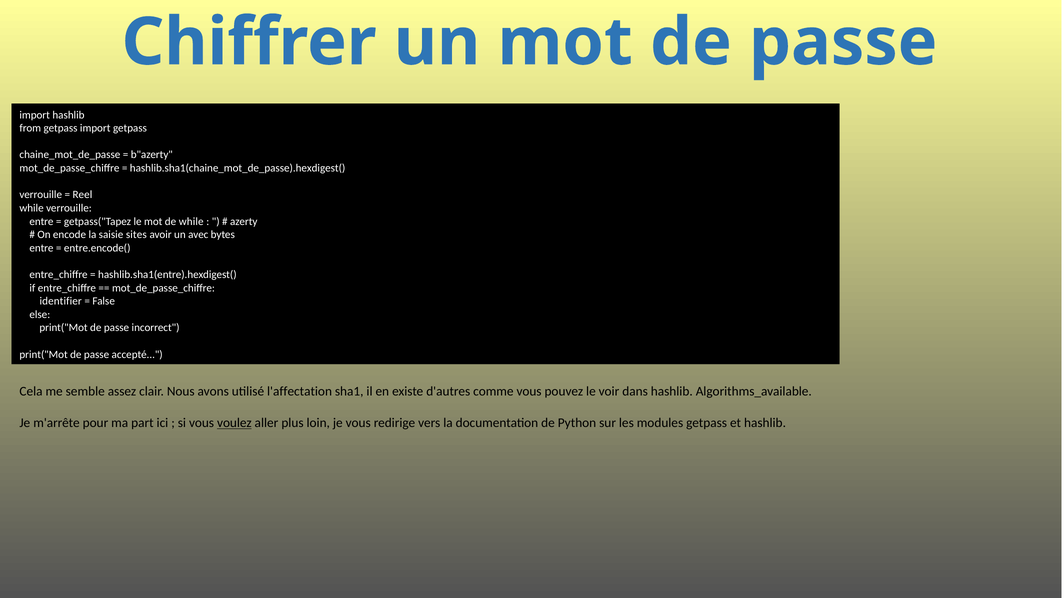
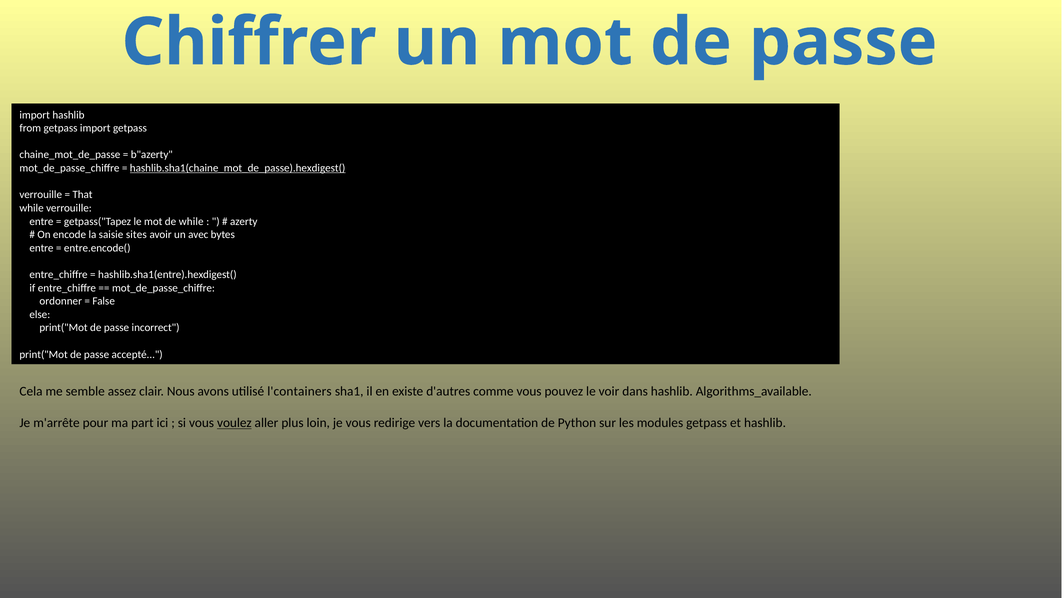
hashlib.sha1(chaine_mot_de_passe).hexdigest( underline: none -> present
Reel: Reel -> That
identifier: identifier -> ordonner
l'affectation: l'affectation -> l'containers
